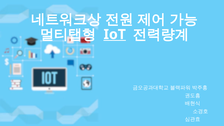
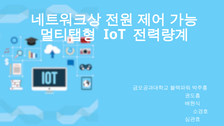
IoT underline: present -> none
